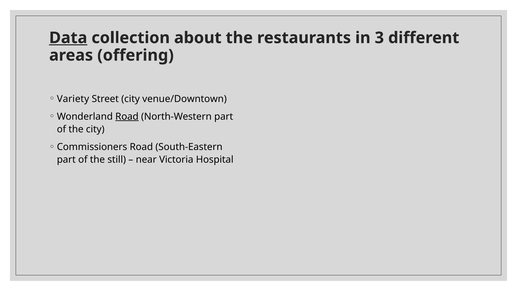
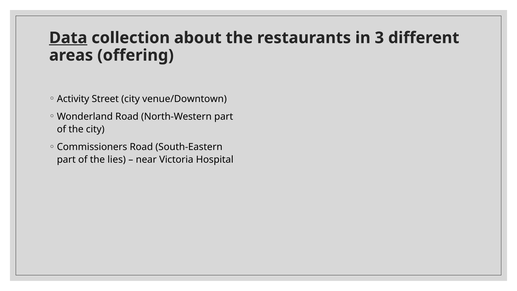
Variety: Variety -> Activity
Road at (127, 116) underline: present -> none
still: still -> lies
